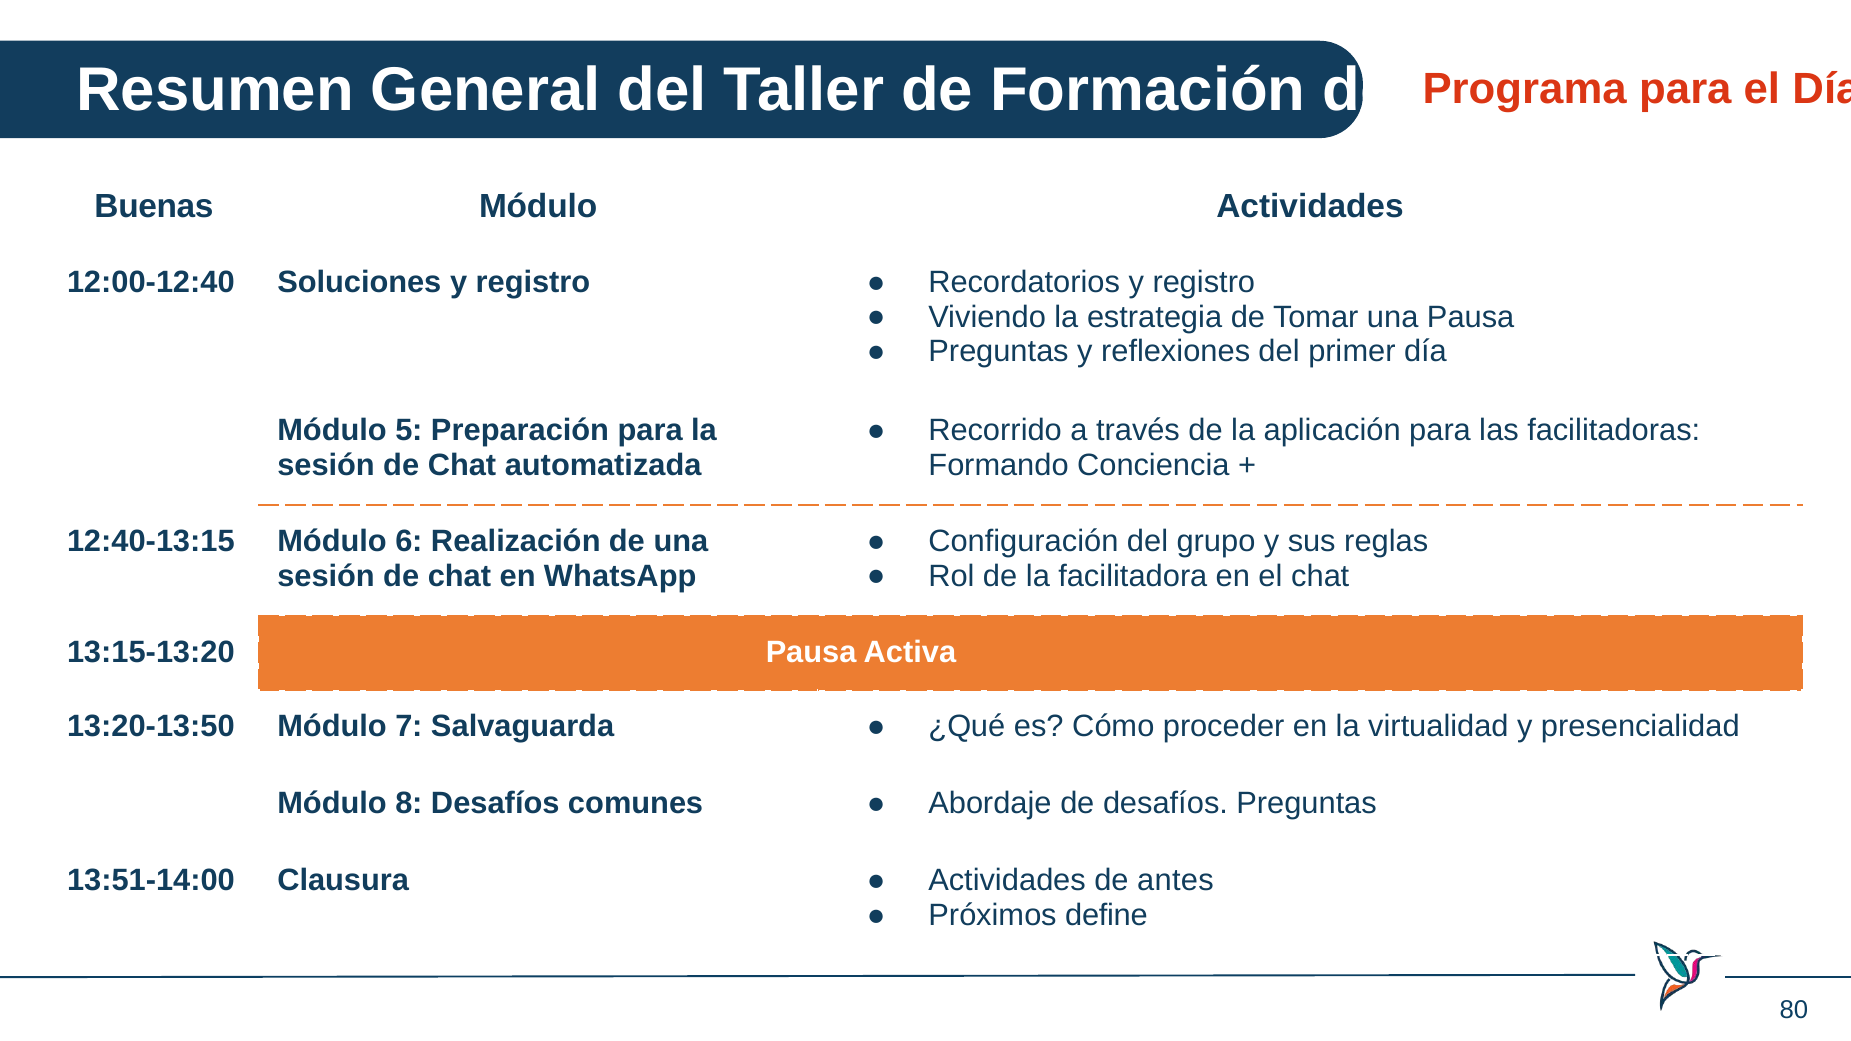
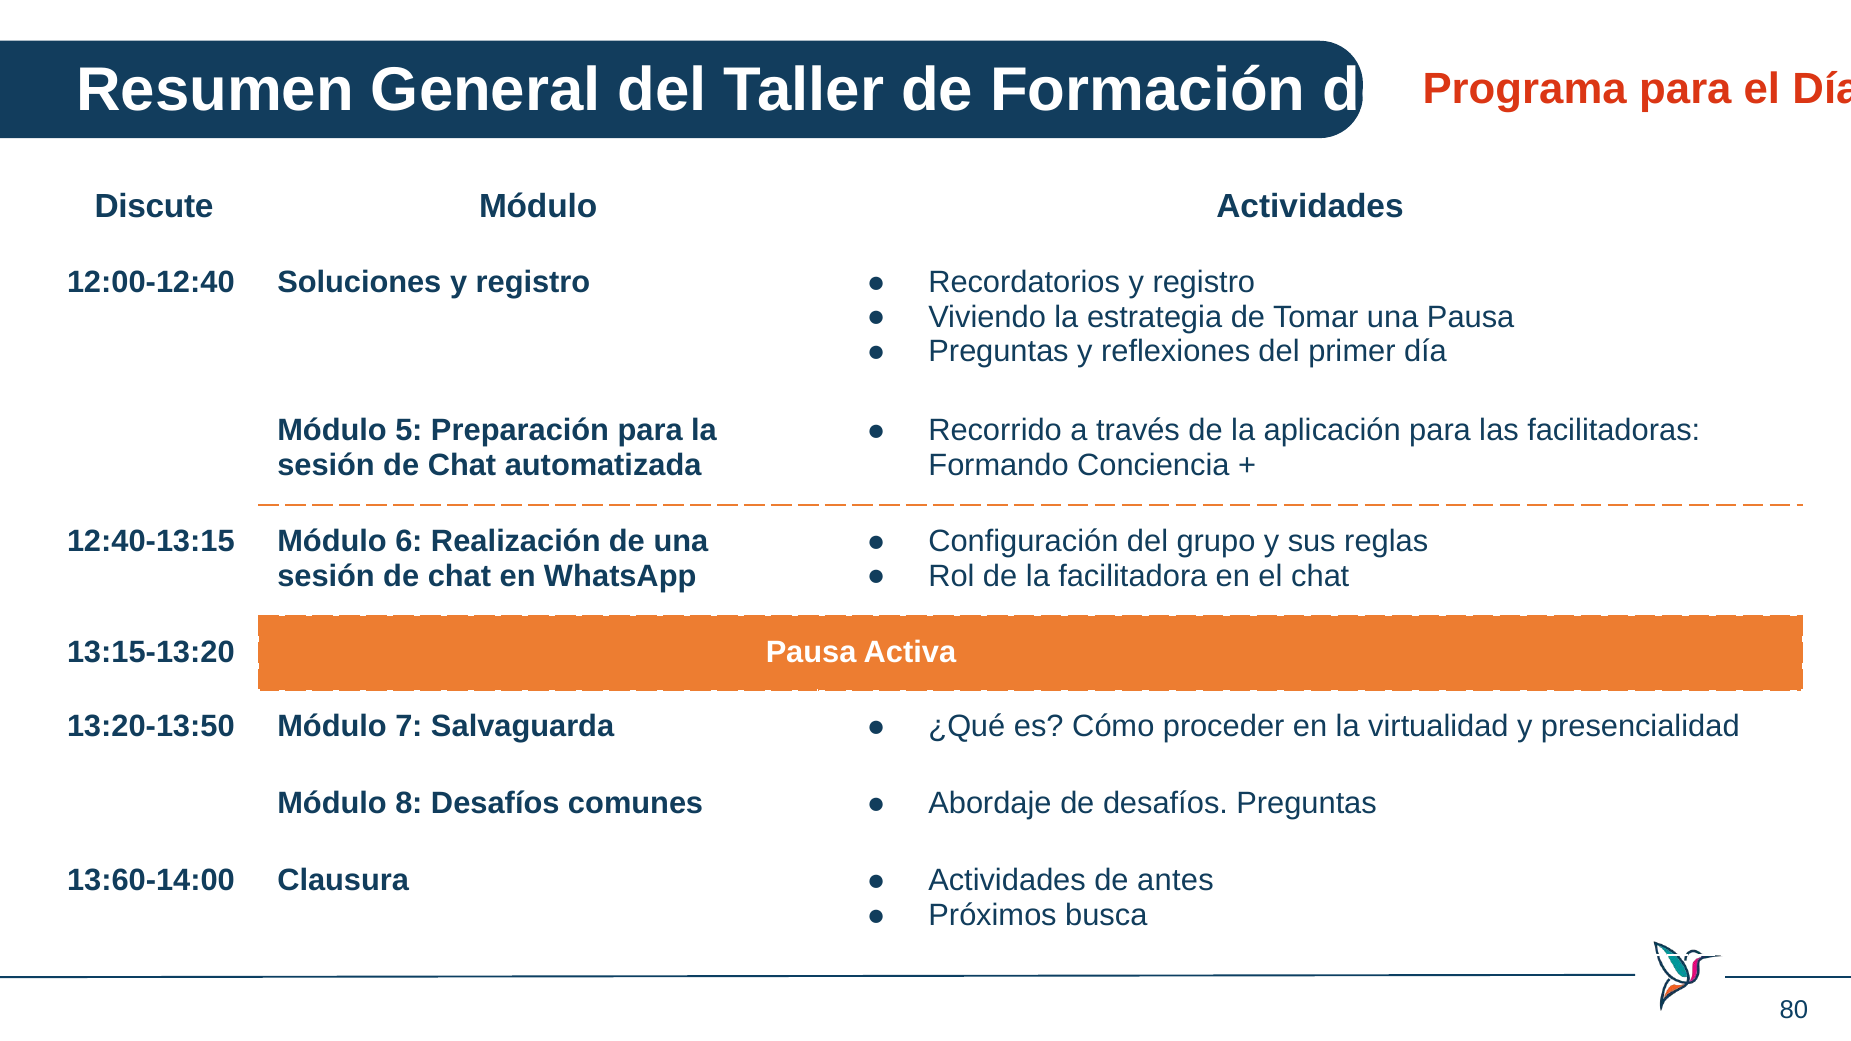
Buenas: Buenas -> Discute
13:51-14:00: 13:51-14:00 -> 13:60-14:00
define: define -> busca
